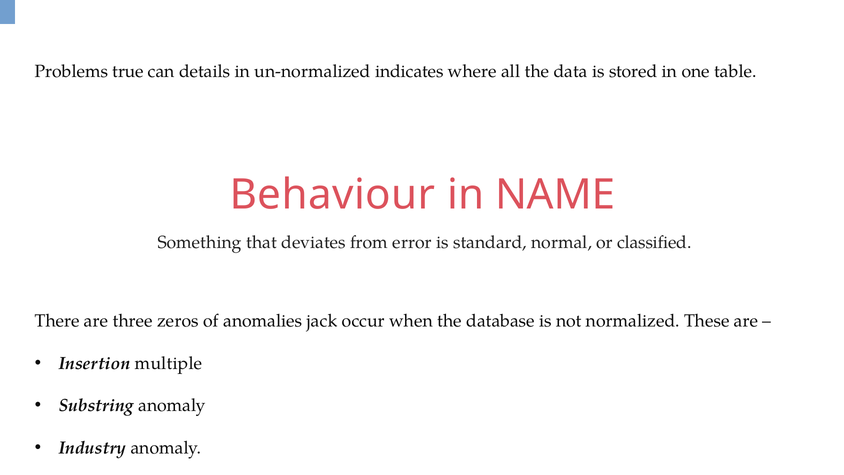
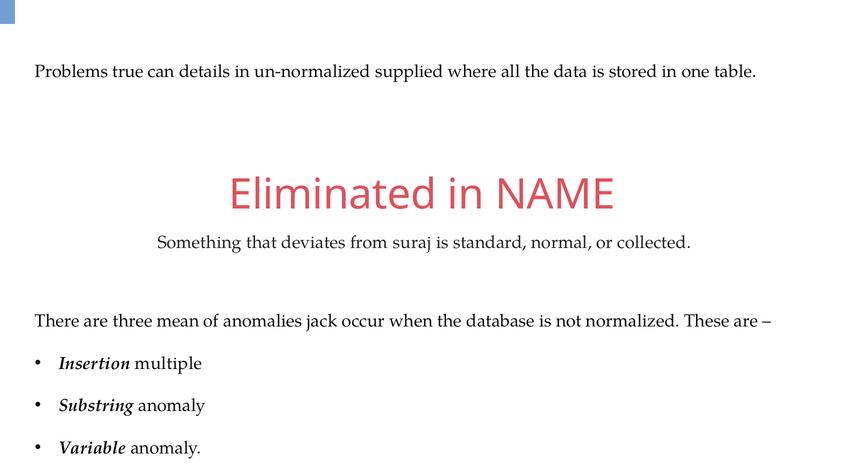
indicates: indicates -> supplied
Behaviour: Behaviour -> Eliminated
error: error -> suraj
classified: classified -> collected
zeros: zeros -> mean
Industry: Industry -> Variable
